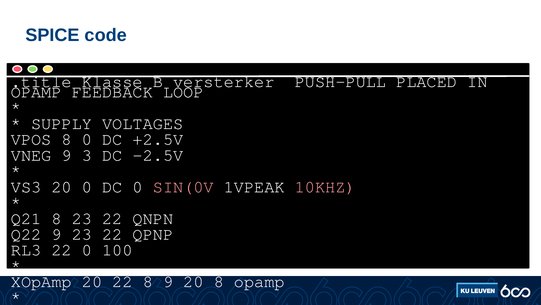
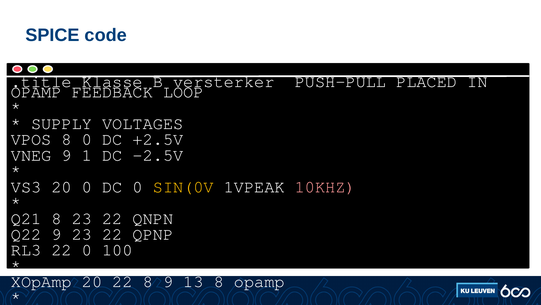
3: 3 -> 1
SIN(0V colour: pink -> yellow
9 20: 20 -> 13
